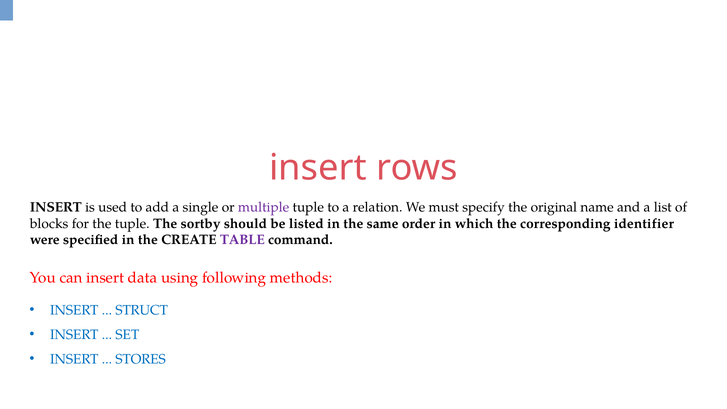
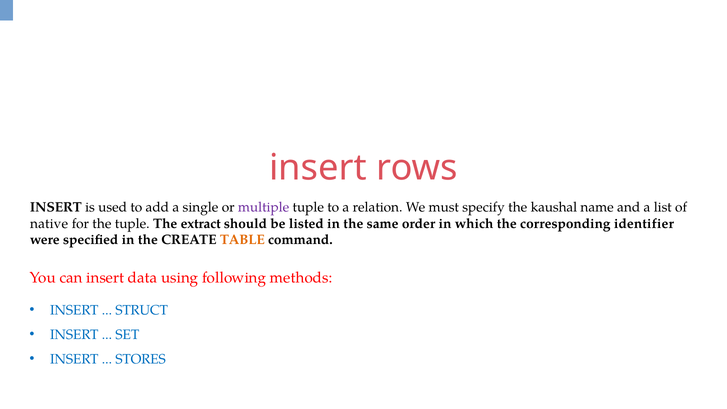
original: original -> kaushal
blocks: blocks -> native
sortby: sortby -> extract
TABLE colour: purple -> orange
